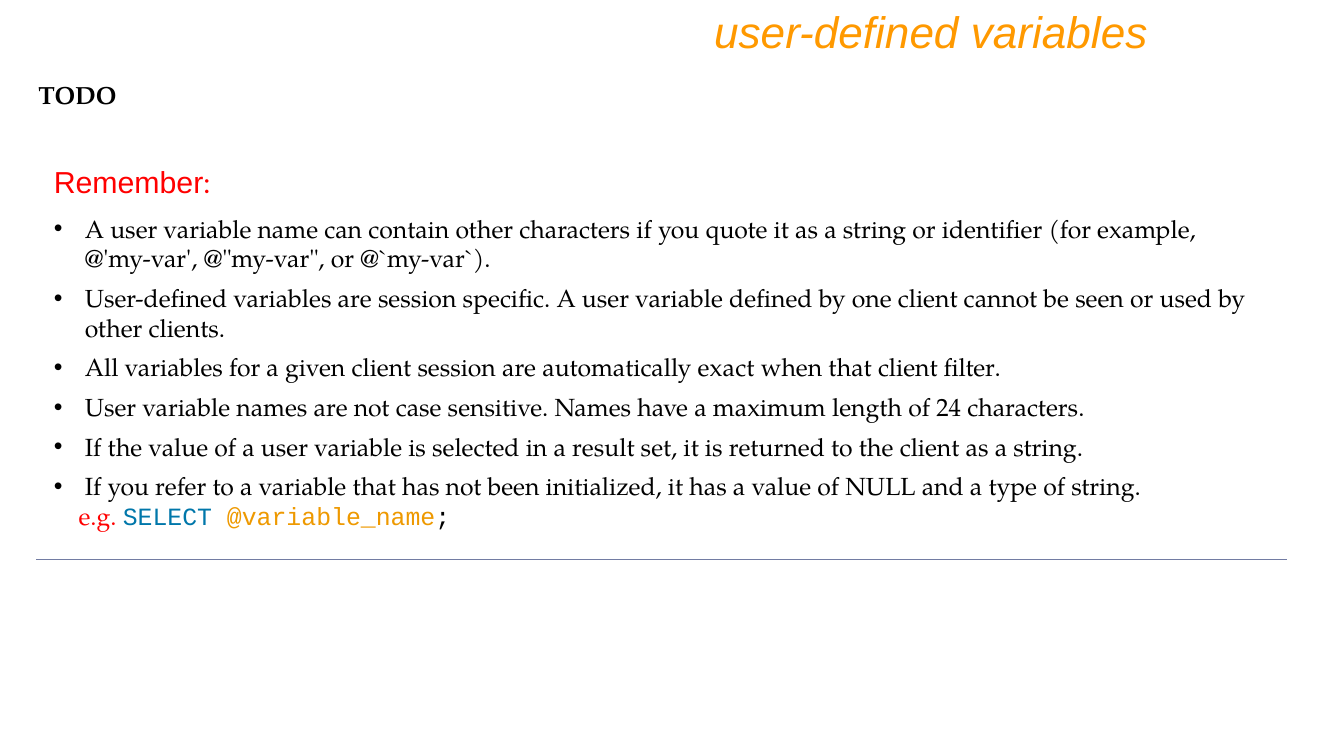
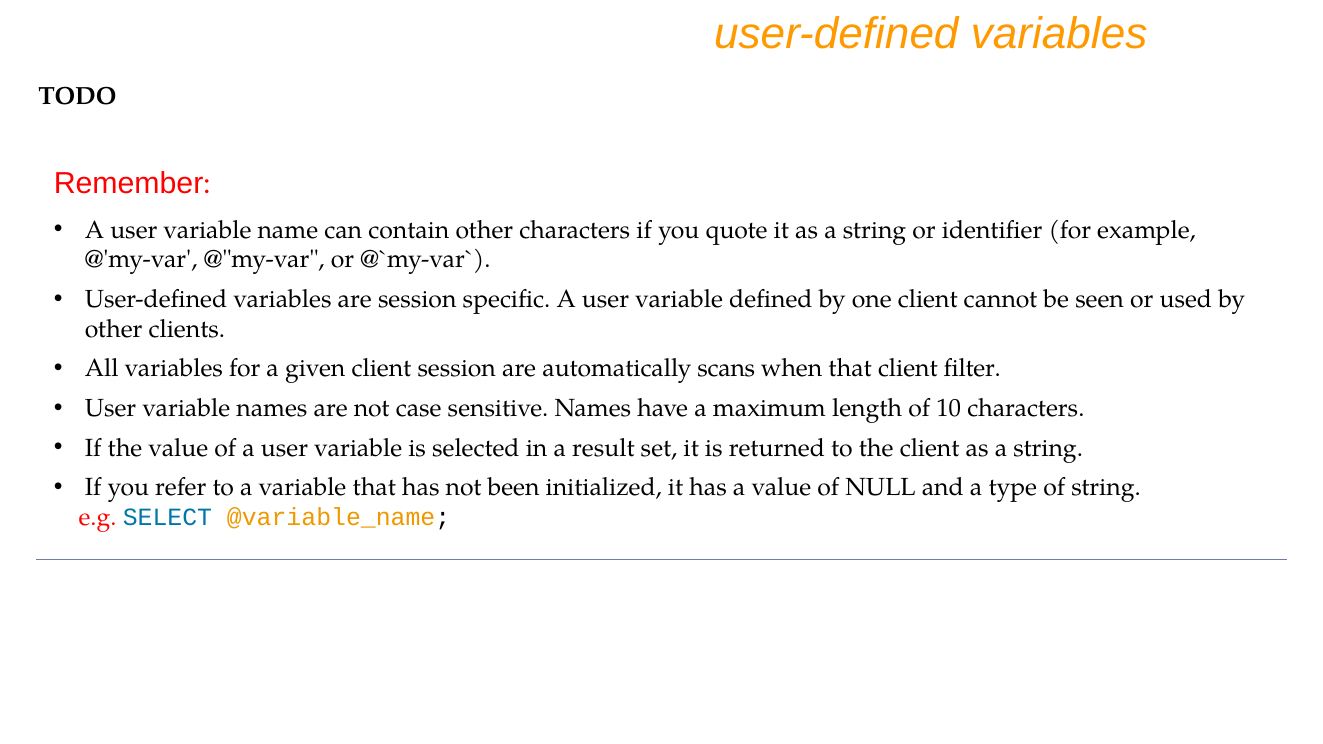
exact: exact -> scans
24: 24 -> 10
